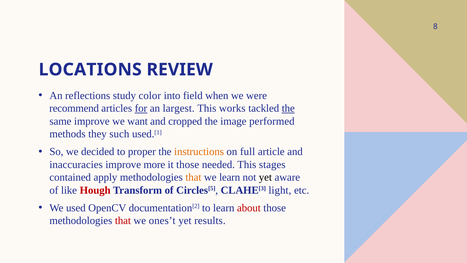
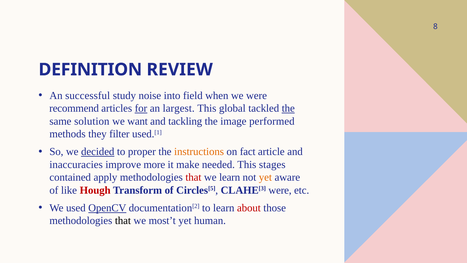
LOCATIONS: LOCATIONS -> DEFINITION
reflections: reflections -> successful
color: color -> noise
works: works -> global
same improve: improve -> solution
cropped: cropped -> tackling
such: such -> filter
decided underline: none -> present
full: full -> fact
it those: those -> make
that at (193, 177) colour: orange -> red
yet at (265, 177) colour: black -> orange
CLAHE[3 light: light -> were
OpenCV underline: none -> present
that at (123, 221) colour: red -> black
ones’t: ones’t -> most’t
results: results -> human
